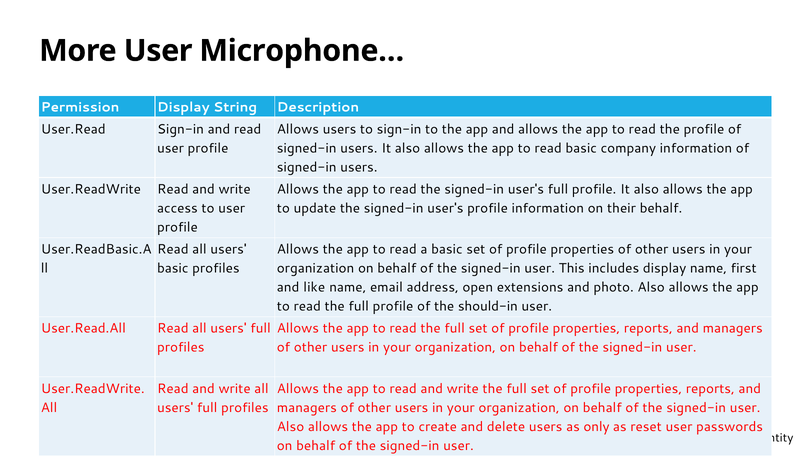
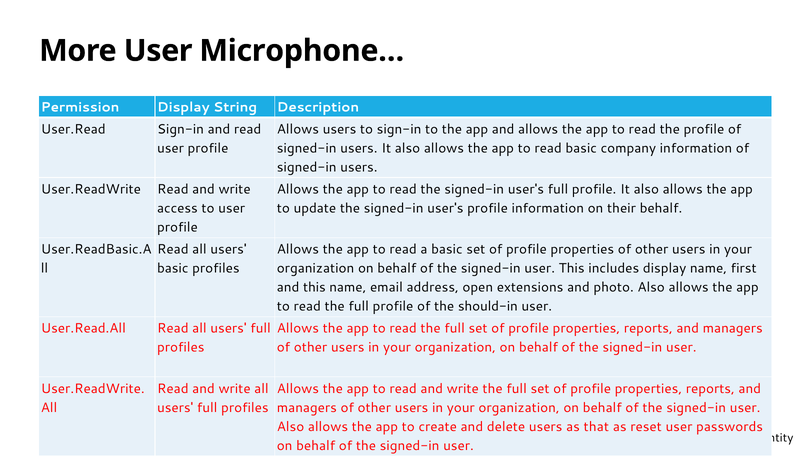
and like: like -> this
only: only -> that
